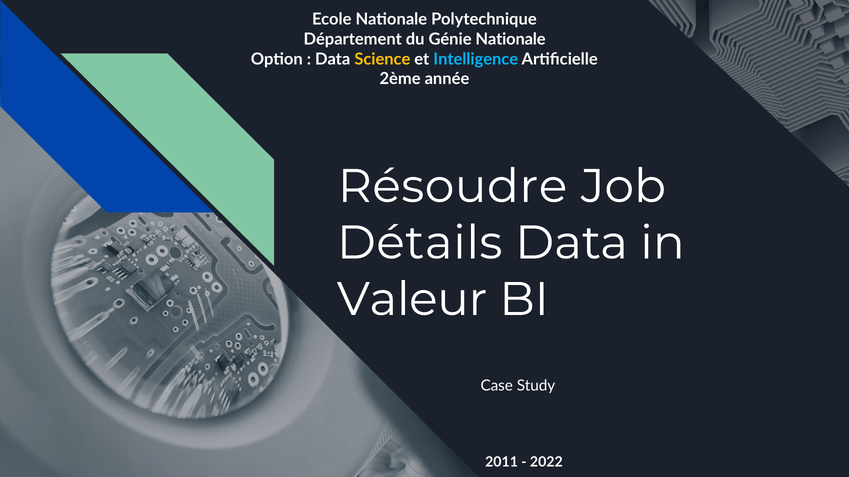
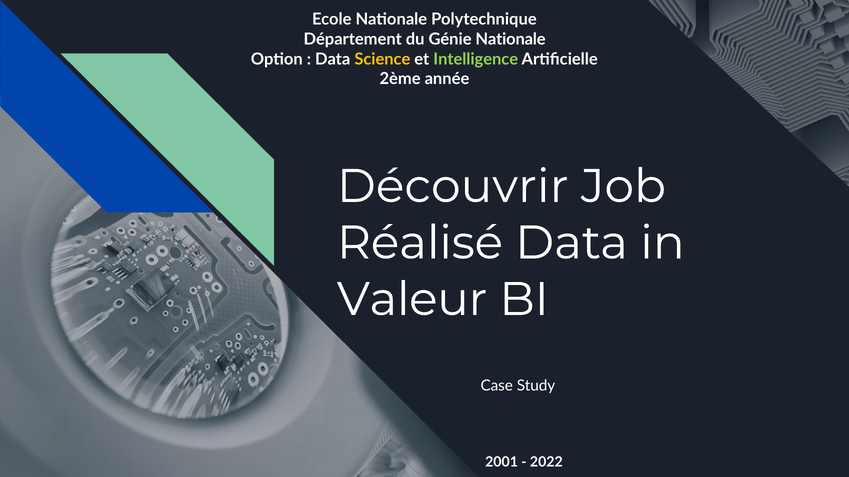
Intelligence colour: light blue -> light green
Résoudre: Résoudre -> Découvrir
Détails: Détails -> Réalisé
2011: 2011 -> 2001
